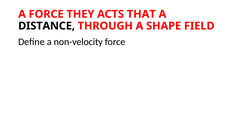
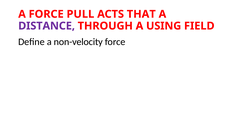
THEY: THEY -> PULL
DISTANCE colour: black -> purple
SHAPE: SHAPE -> USING
